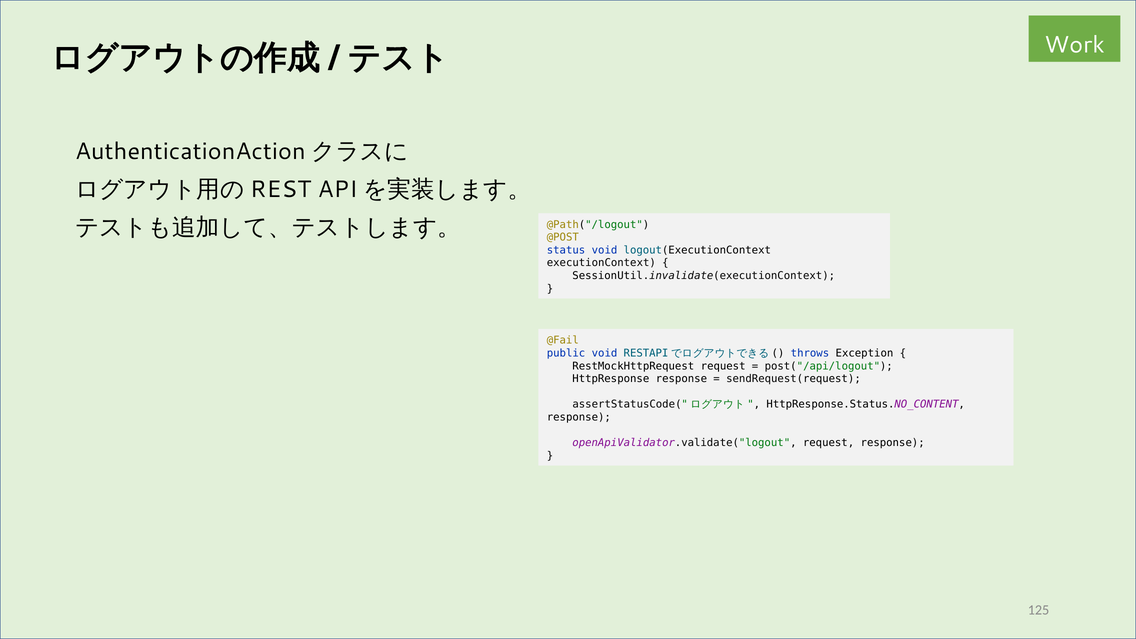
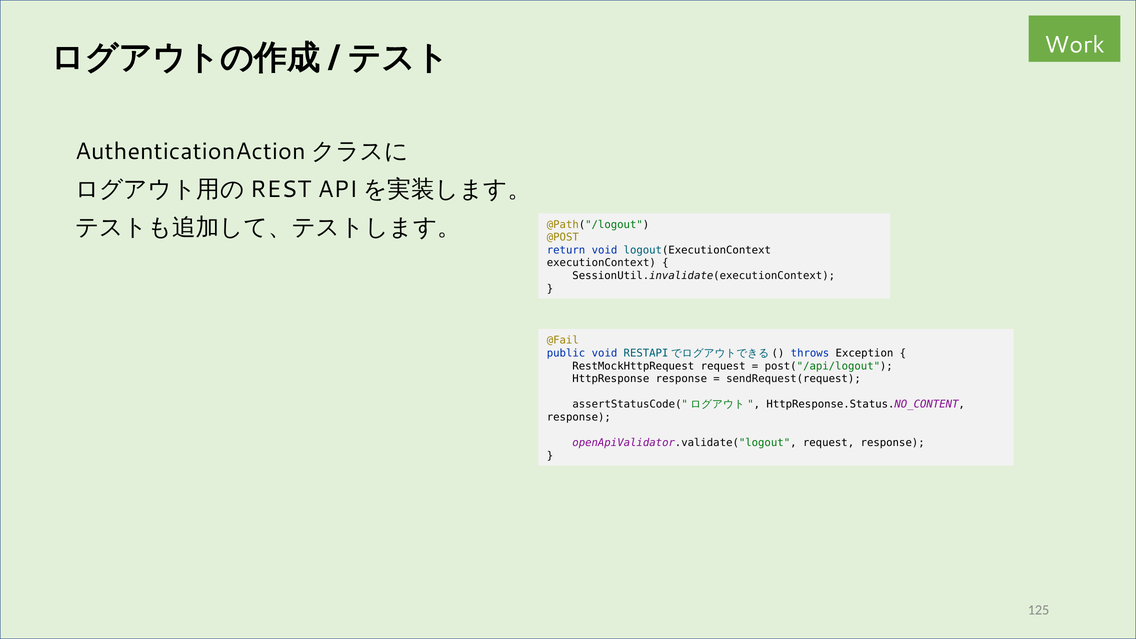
status: status -> return
